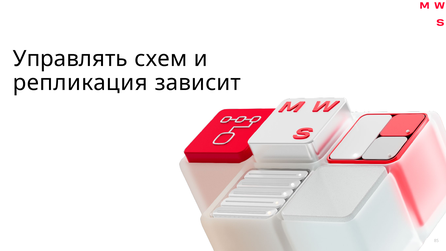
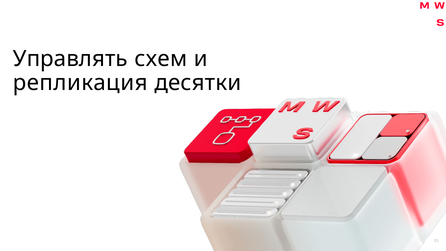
зависит: зависит -> десятки
